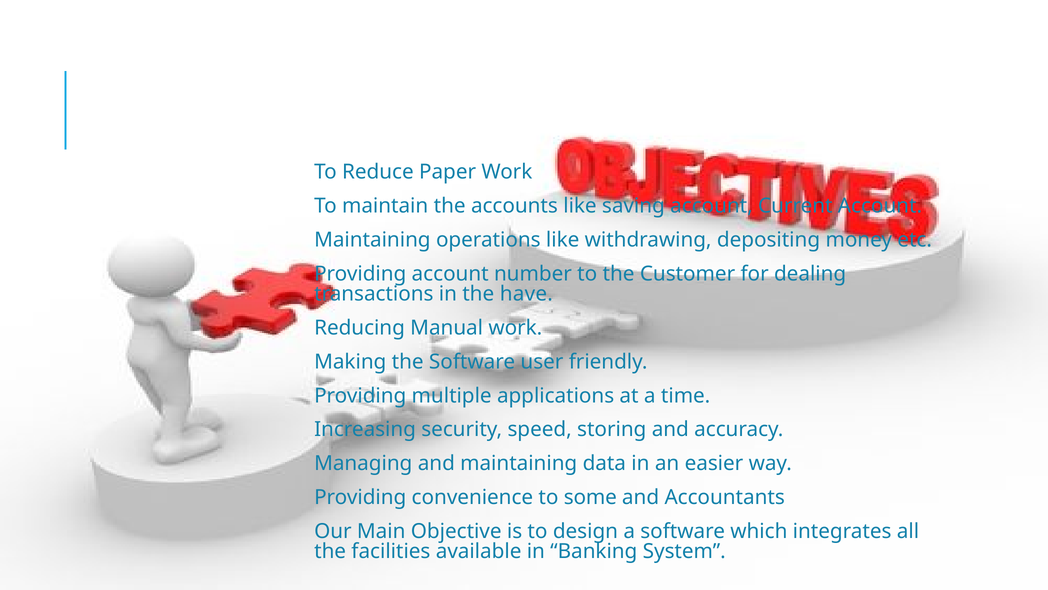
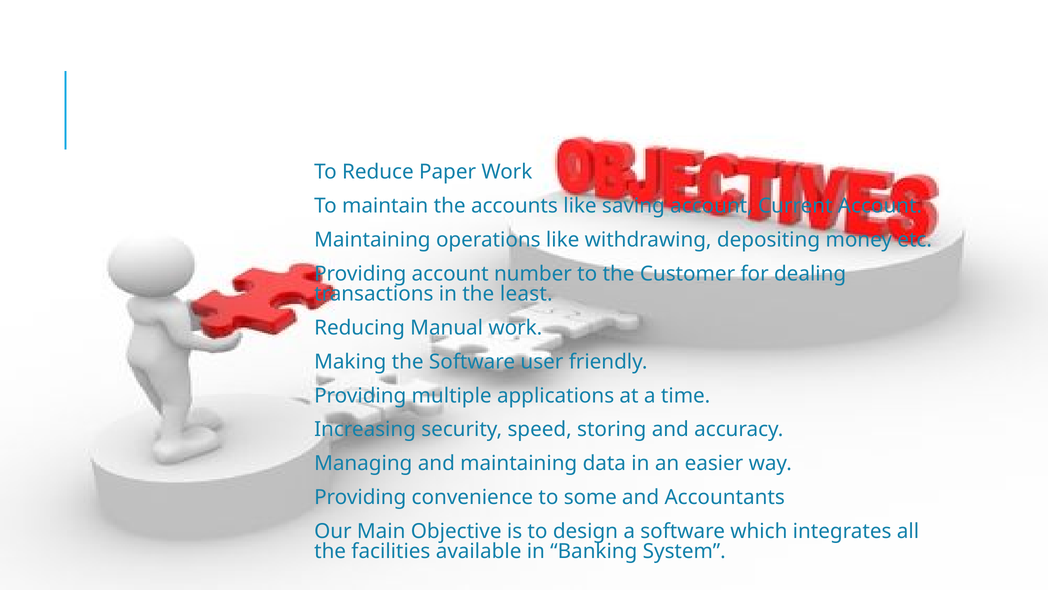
have: have -> least
